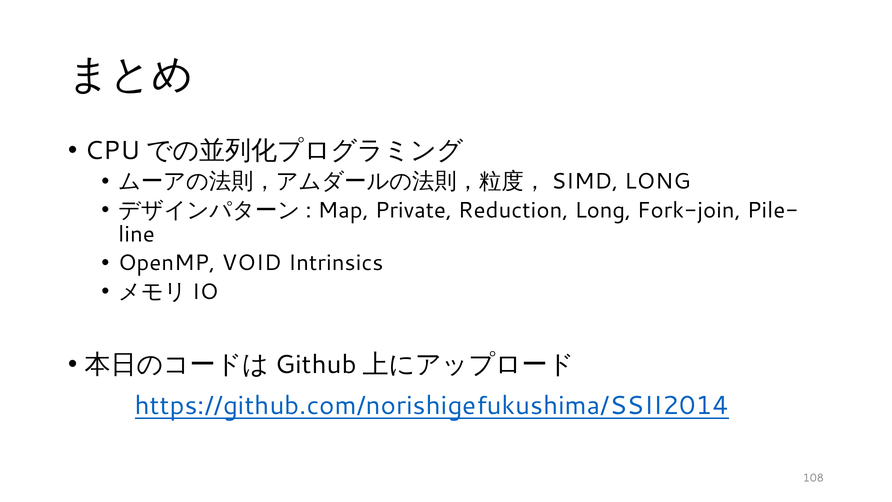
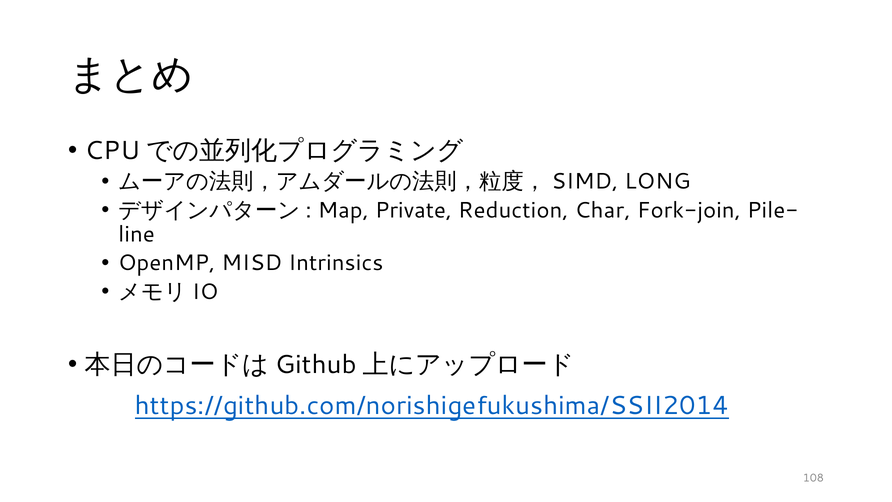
Reduction Long: Long -> Char
VOID: VOID -> MISD
